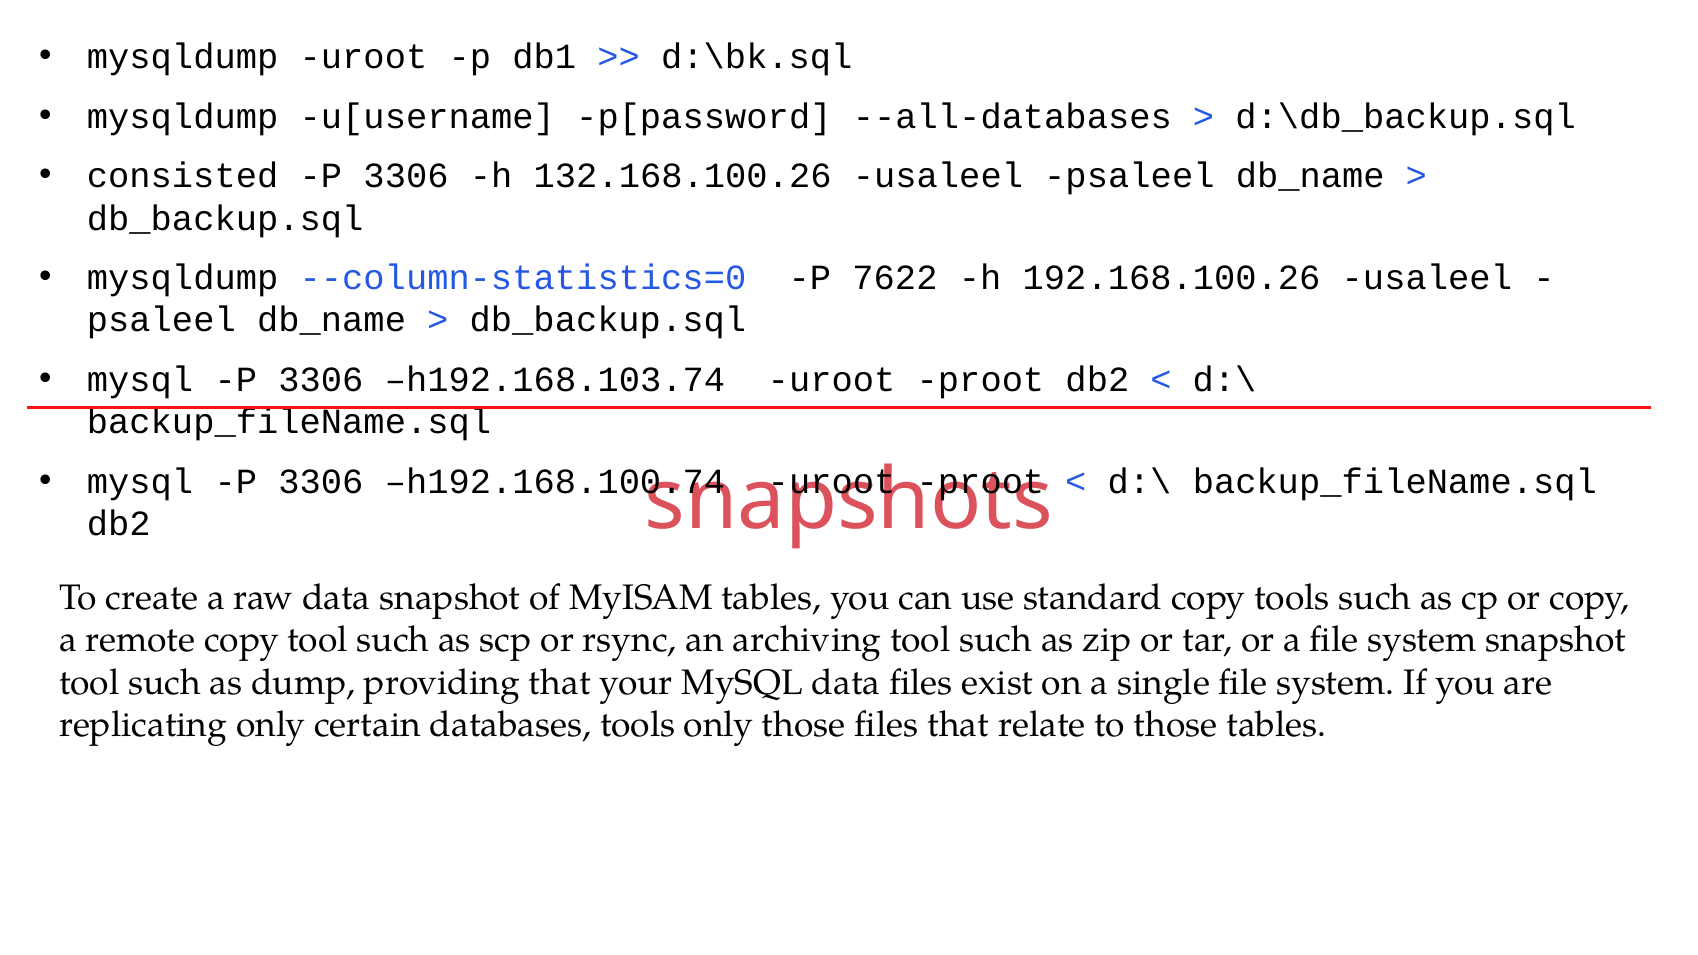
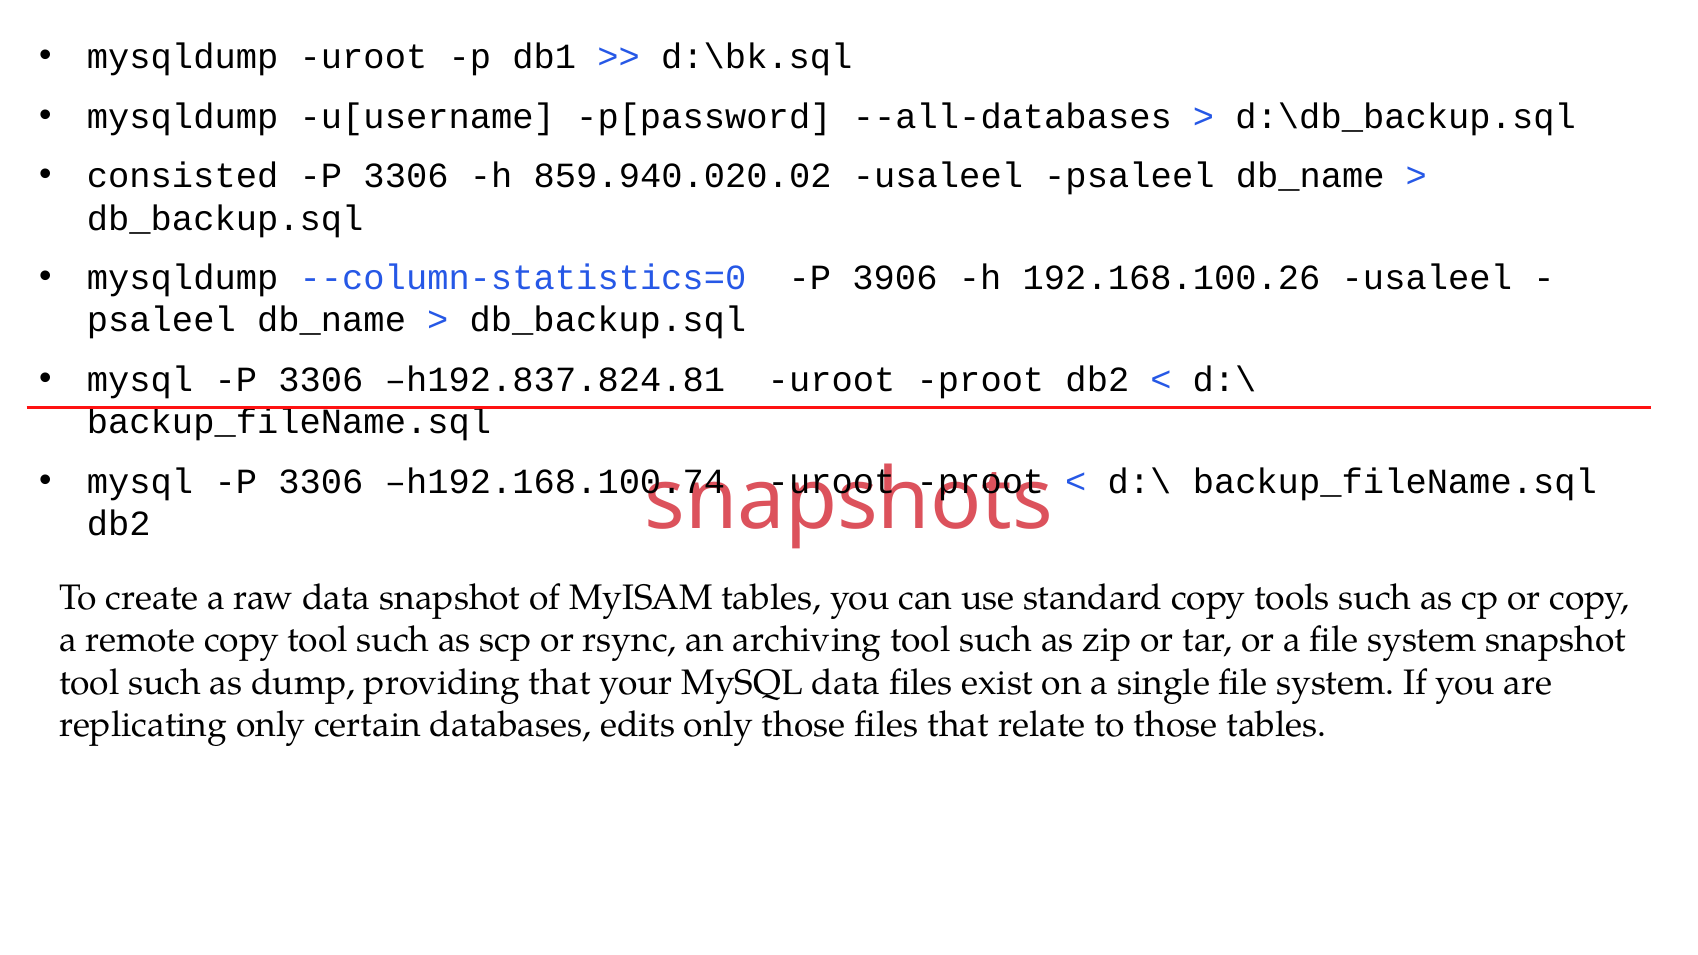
132.168.100.26: 132.168.100.26 -> 859.940.020.02
7622: 7622 -> 3906
h192.168.103.74: h192.168.103.74 -> h192.837.824.81
databases tools: tools -> edits
